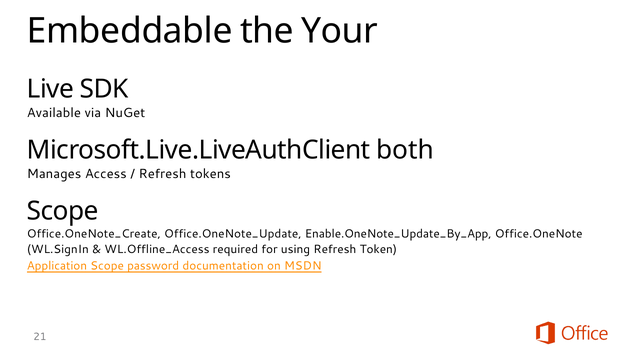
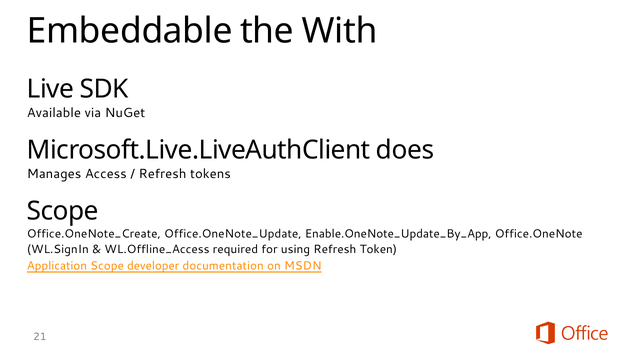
Your: Your -> With
both: both -> does
password: password -> developer
